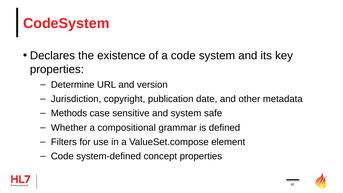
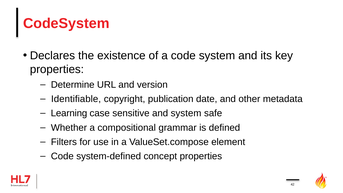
Jurisdiction: Jurisdiction -> Identifiable
Methods: Methods -> Learning
